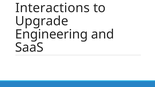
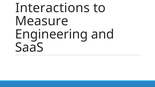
Upgrade: Upgrade -> Measure
